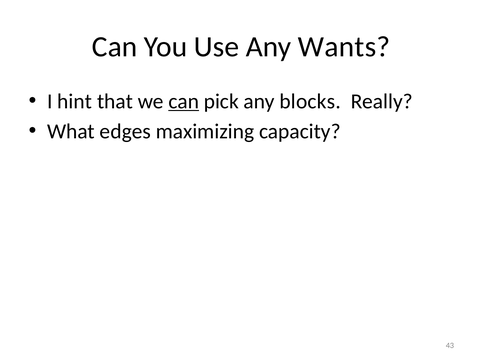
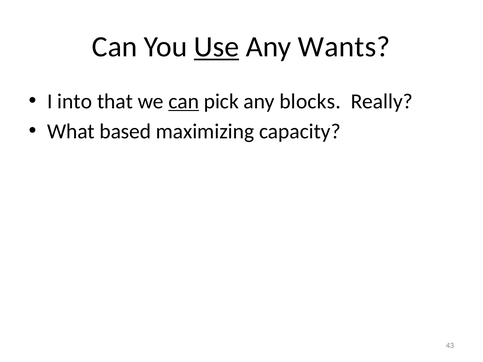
Use underline: none -> present
hint: hint -> into
edges: edges -> based
